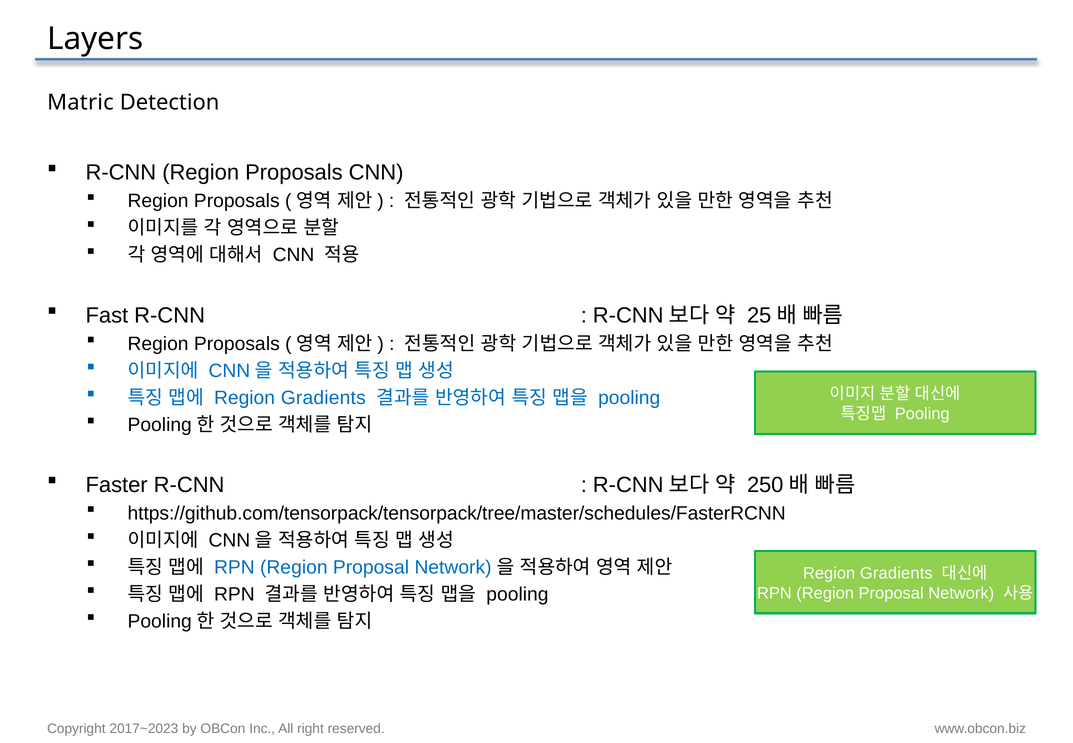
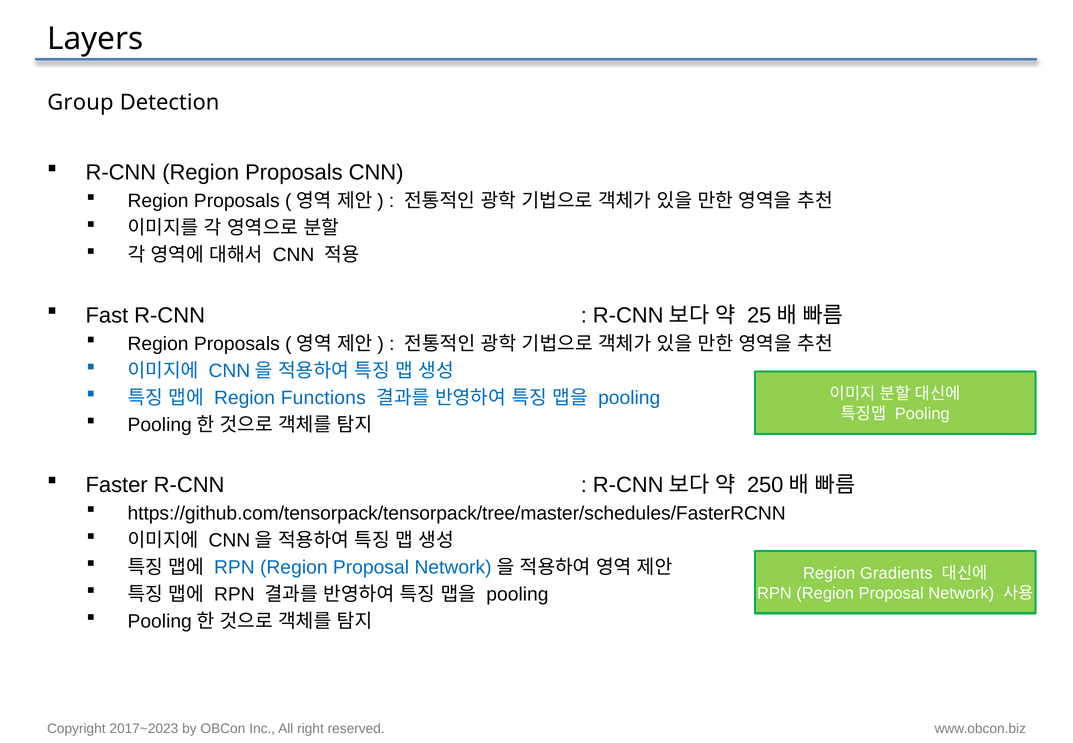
Matric: Matric -> Group
Gradients at (323, 398): Gradients -> Functions
